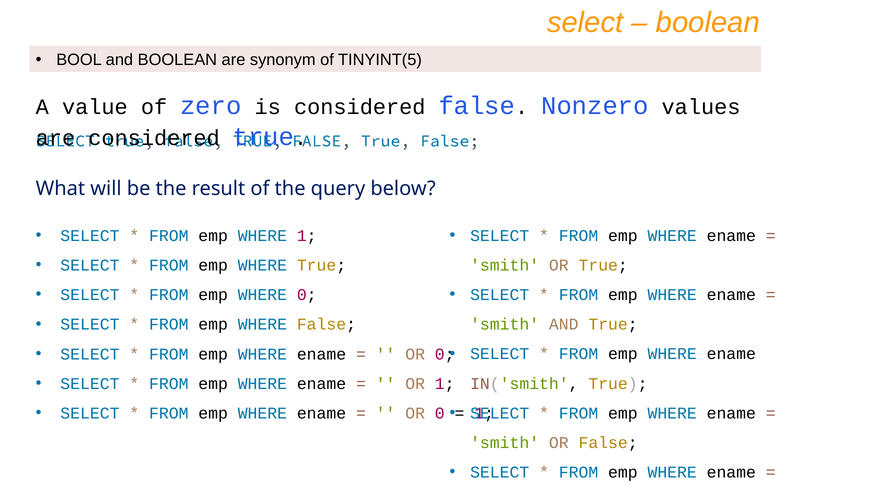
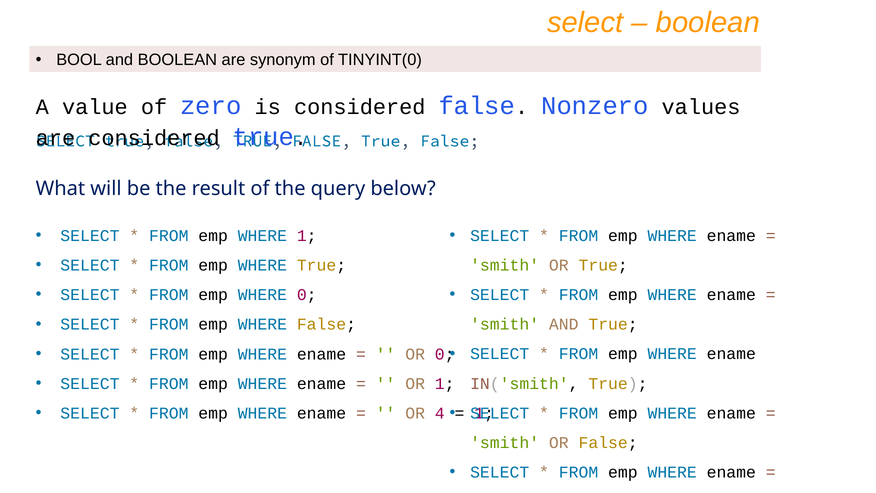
TINYINT(5: TINYINT(5 -> TINYINT(0
0 at (440, 413): 0 -> 4
